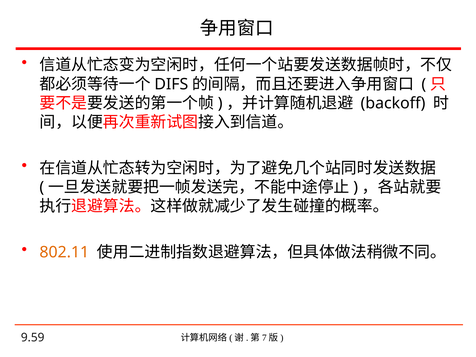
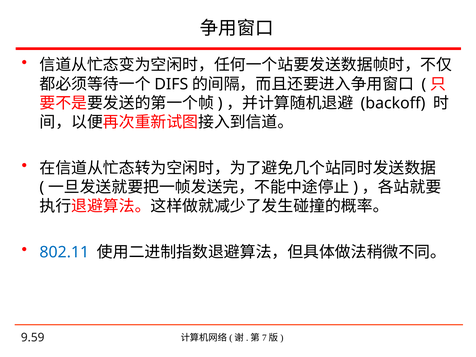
802.11 colour: orange -> blue
